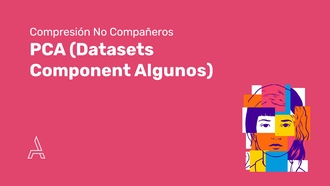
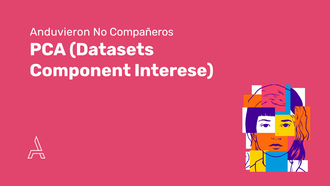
Compresión: Compresión -> Anduvieron
Algunos: Algunos -> Interese
